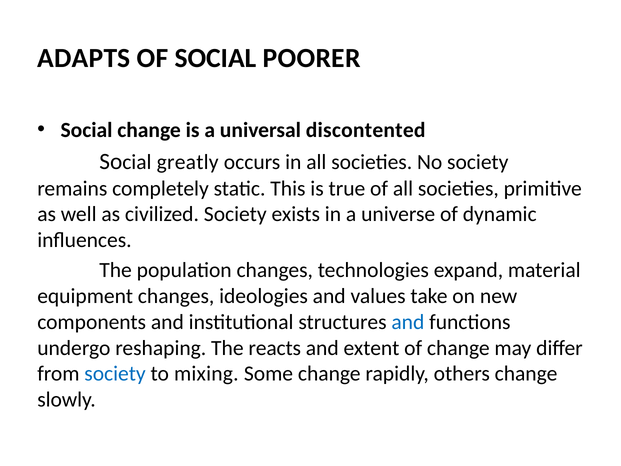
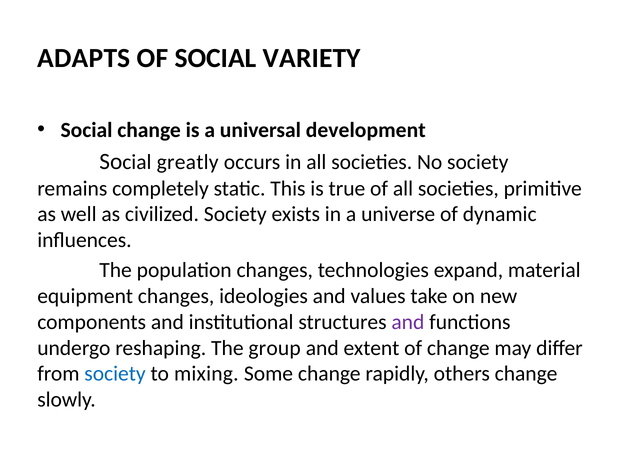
POORER: POORER -> VARIETY
discontented: discontented -> development
and at (408, 322) colour: blue -> purple
reacts: reacts -> group
